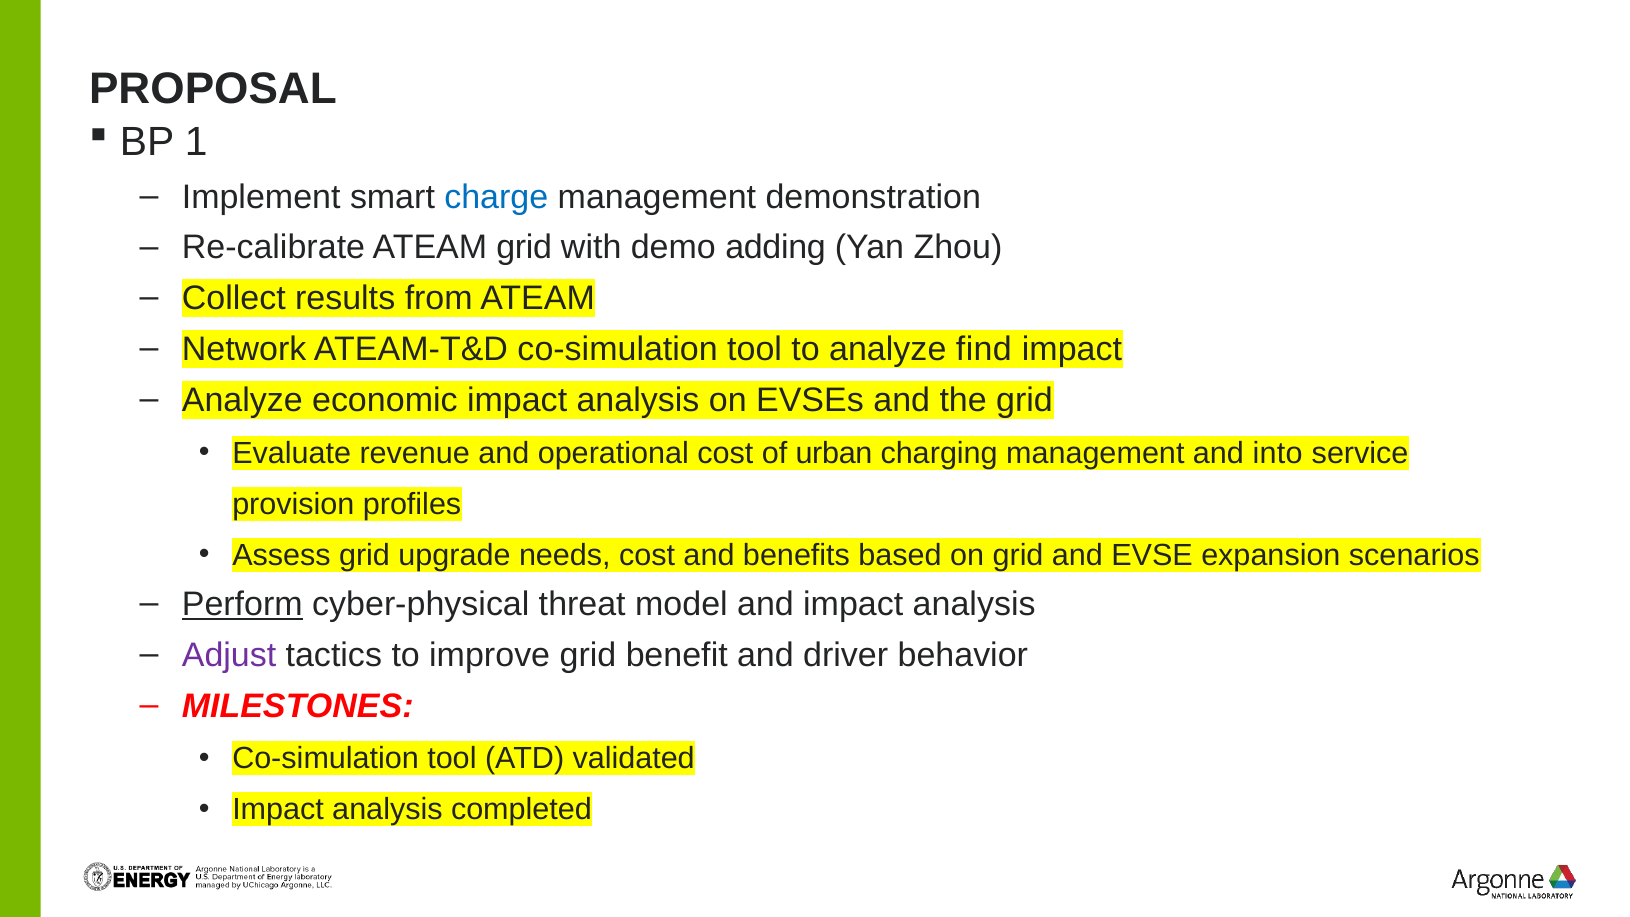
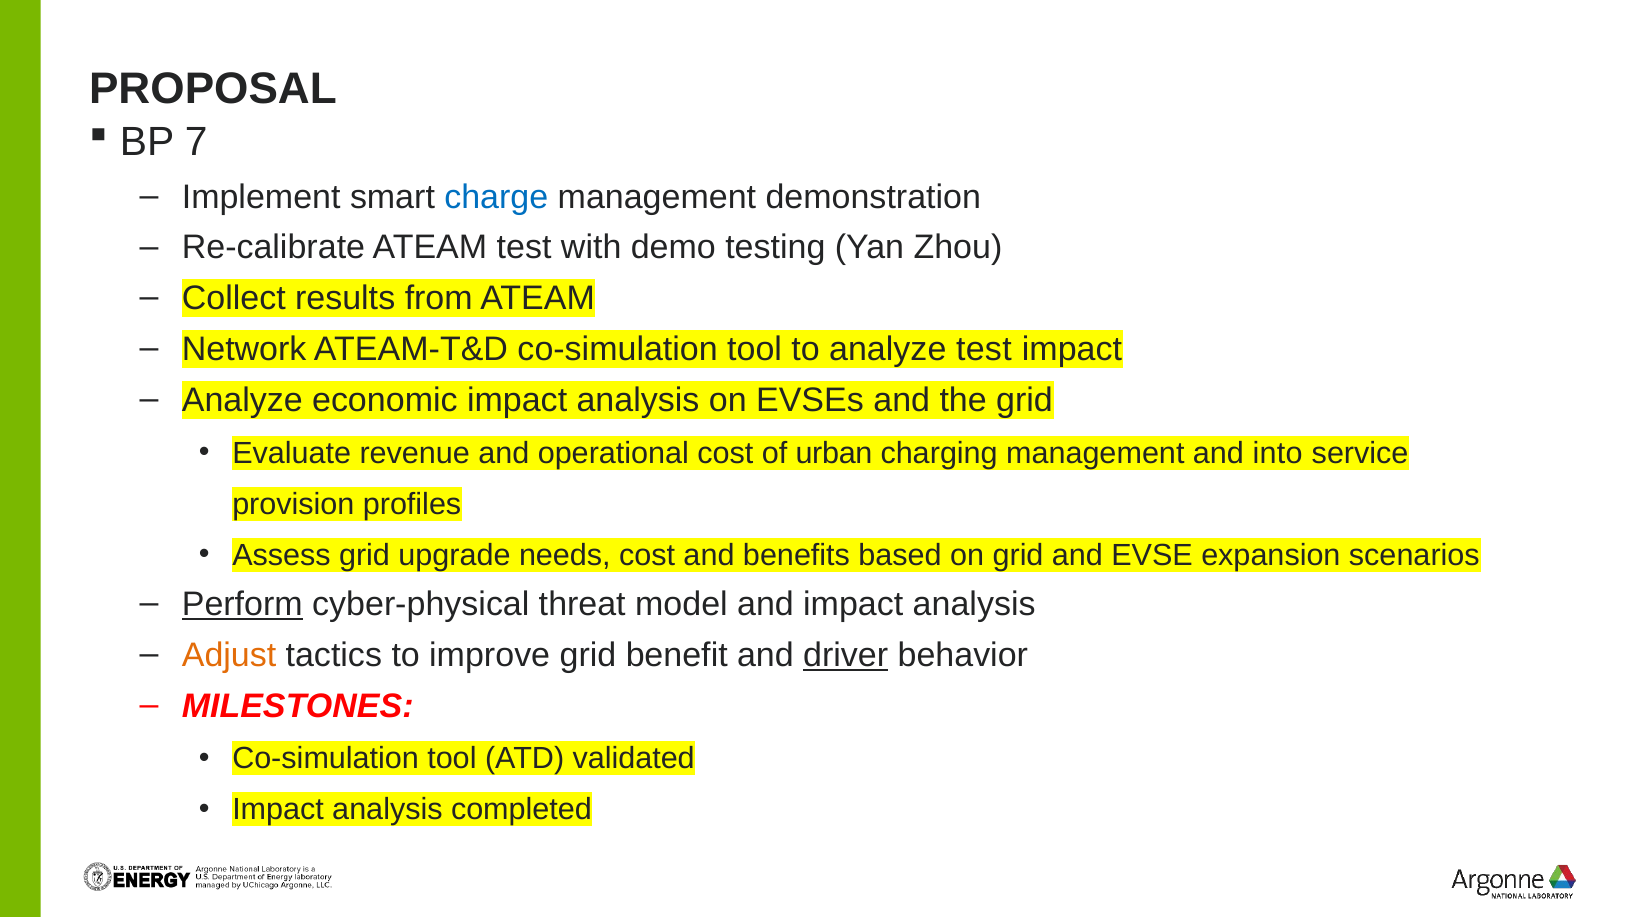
1: 1 -> 7
ATEAM grid: grid -> test
adding: adding -> testing
analyze find: find -> test
Adjust colour: purple -> orange
driver underline: none -> present
